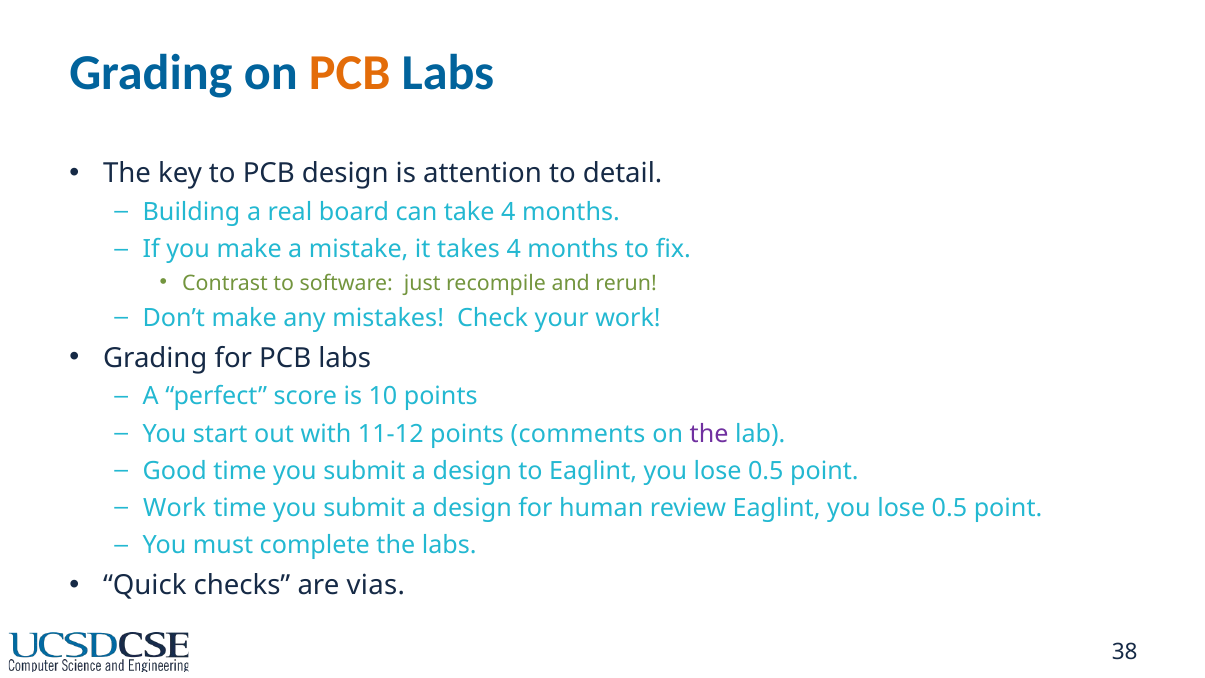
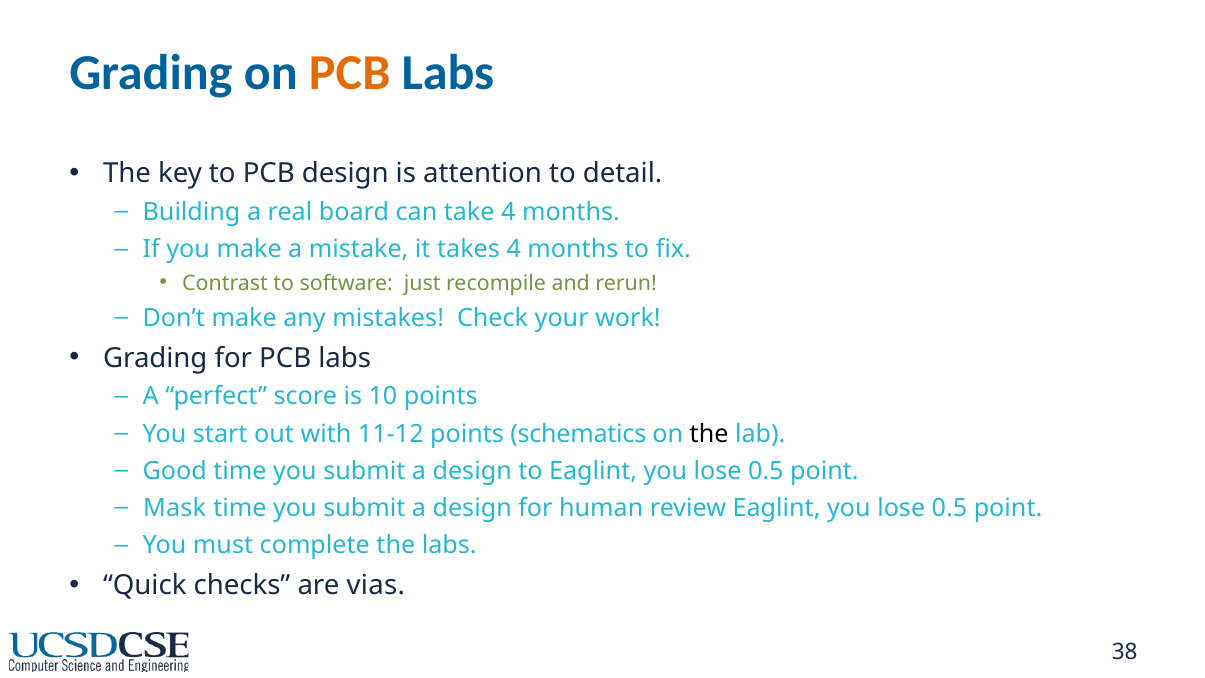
comments: comments -> schematics
the at (709, 434) colour: purple -> black
Work at (175, 508): Work -> Mask
